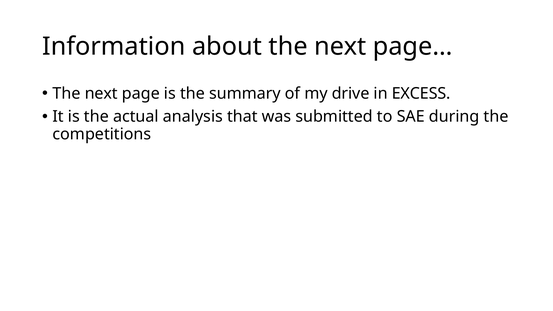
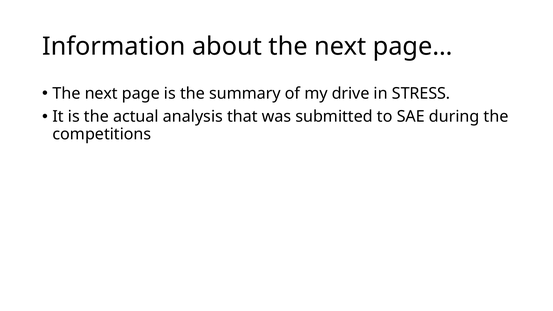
EXCESS: EXCESS -> STRESS
